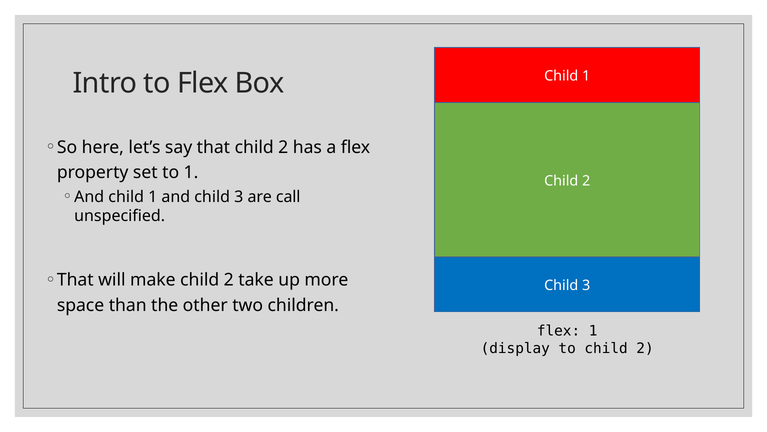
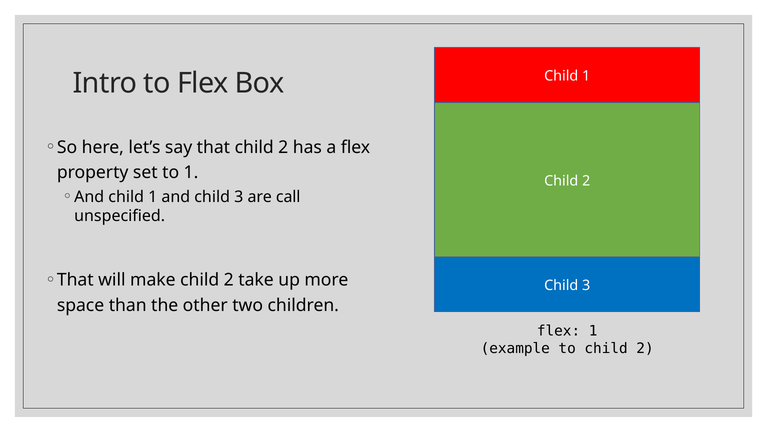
display: display -> example
